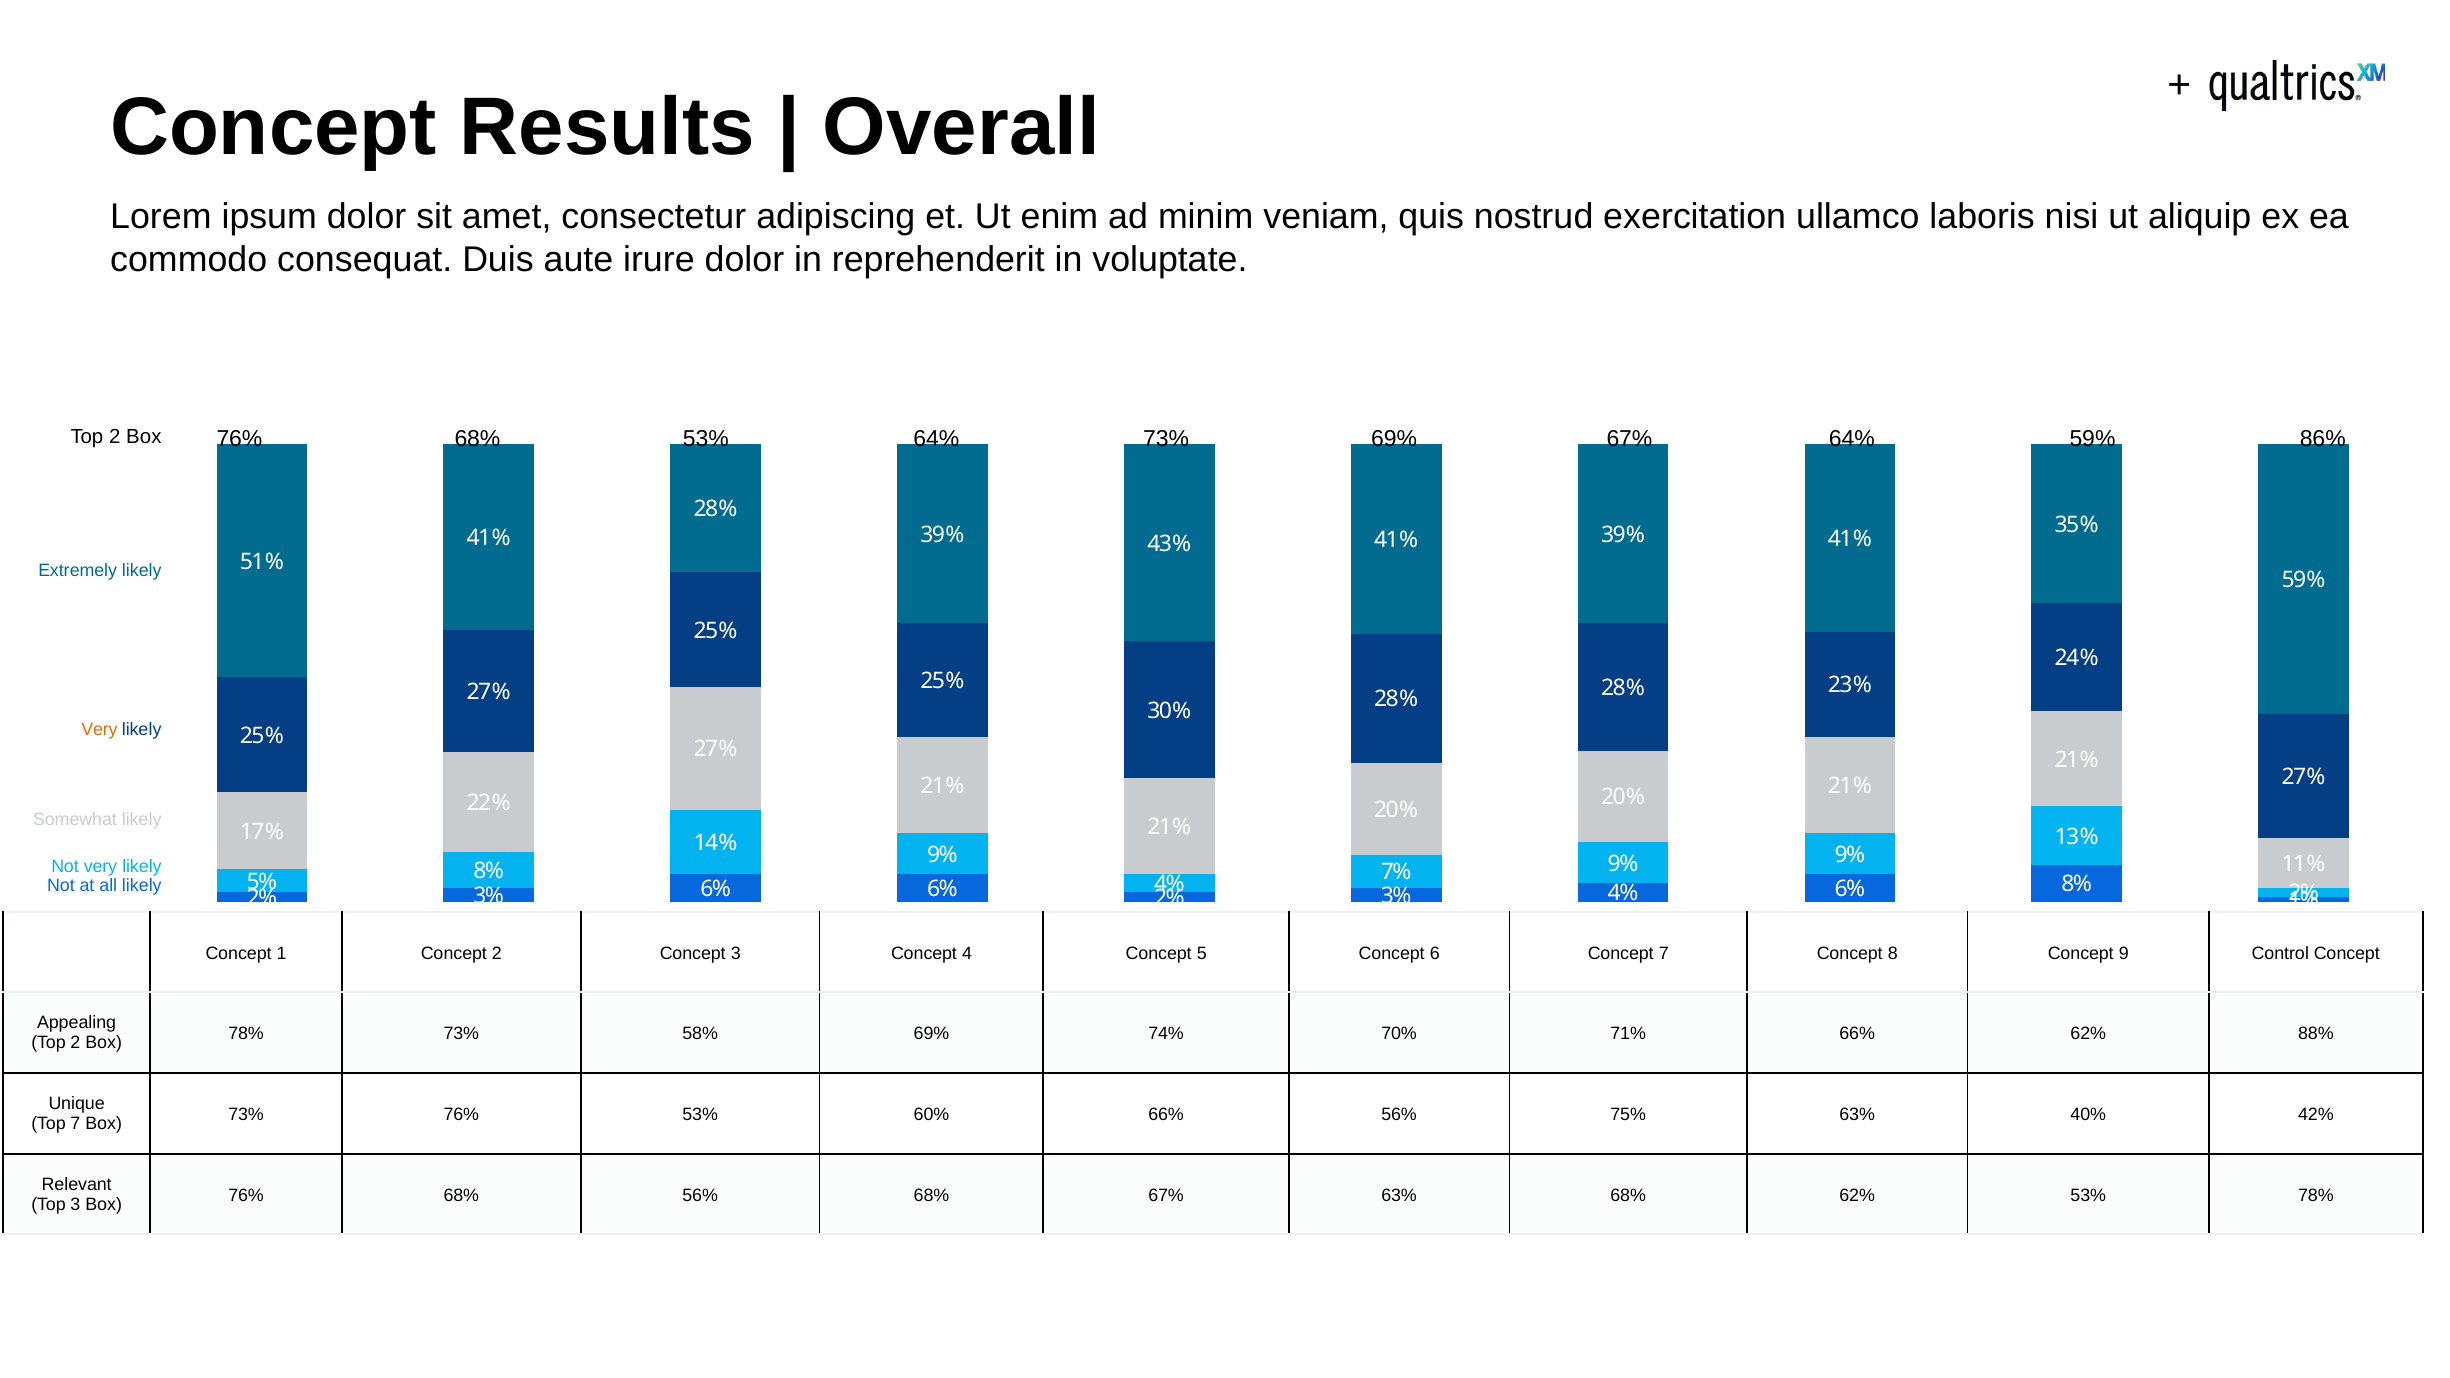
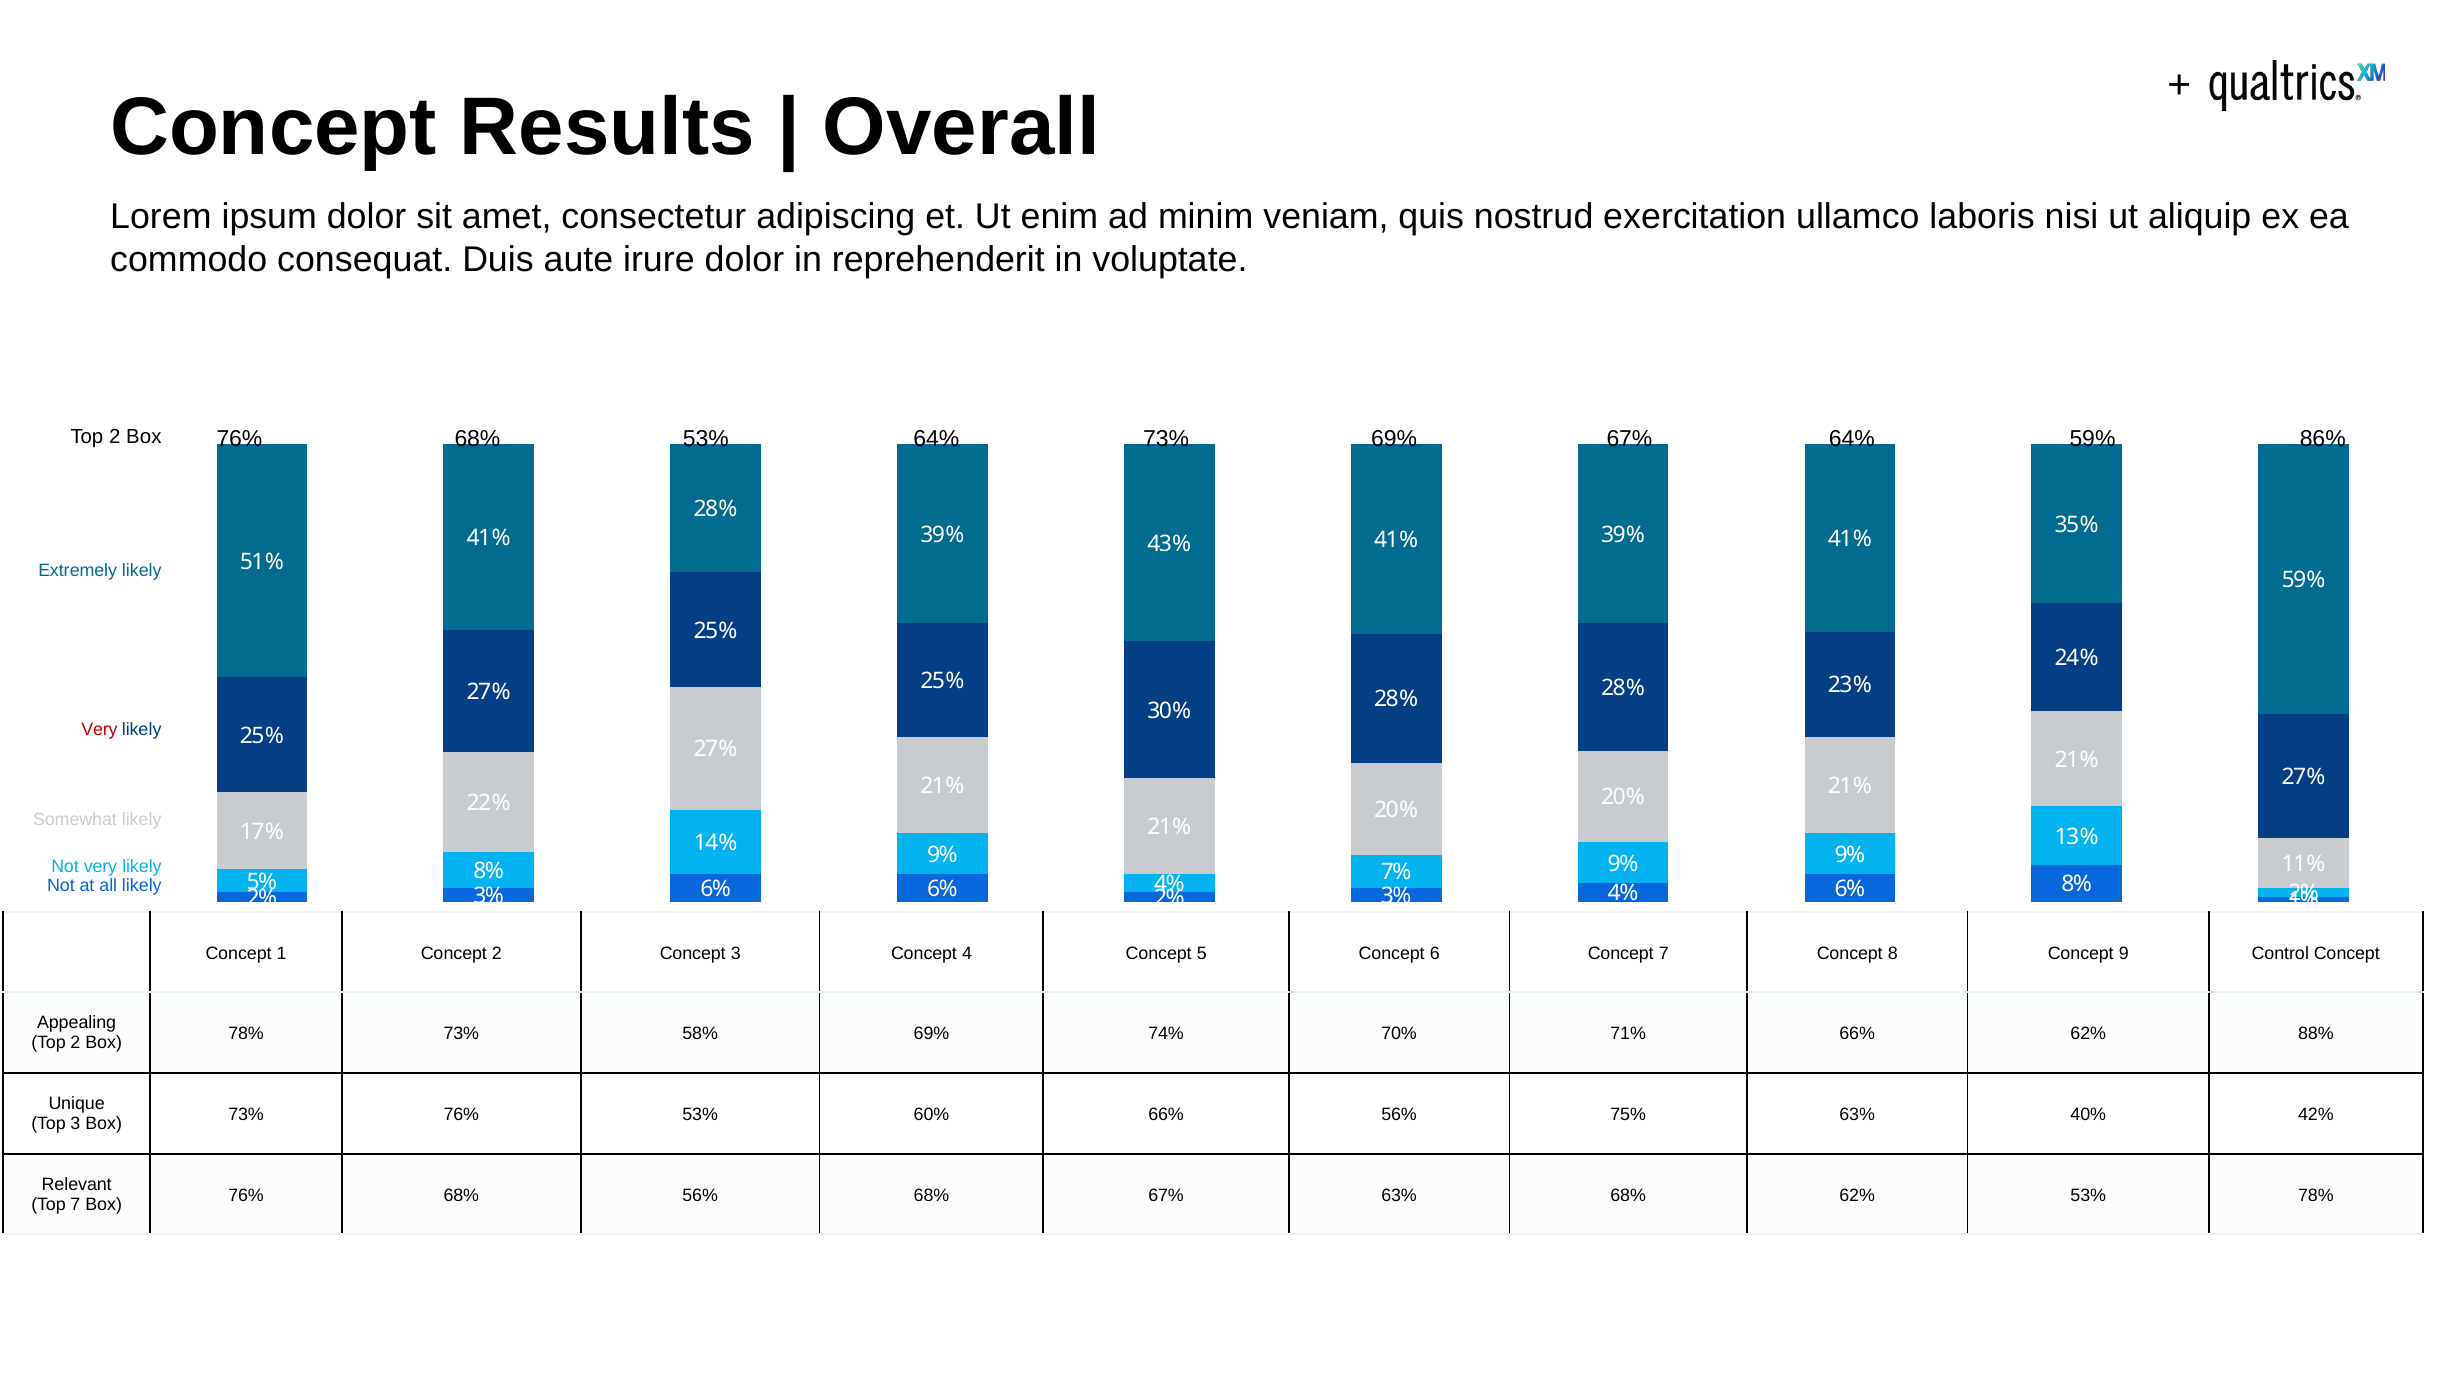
Very at (99, 730) colour: orange -> red
Top 7: 7 -> 3
Top 3: 3 -> 7
